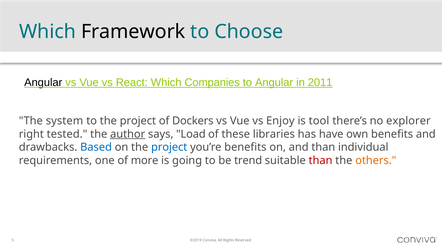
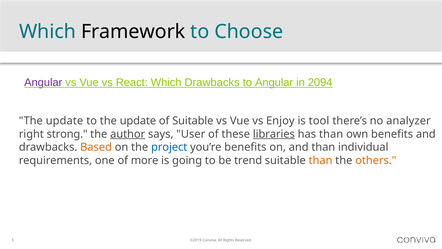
Angular at (43, 82) colour: black -> purple
Which Companies: Companies -> Drawbacks
2011: 2011 -> 2094
system at (65, 121): system -> update
to the project: project -> update
of Dockers: Dockers -> Suitable
explorer: explorer -> analyzer
tested: tested -> strong
Load: Load -> User
libraries underline: none -> present
has have: have -> than
Based colour: blue -> orange
than at (321, 160) colour: red -> orange
